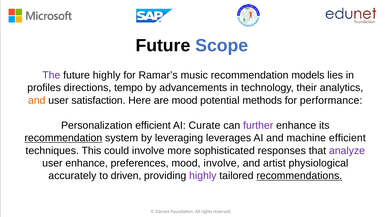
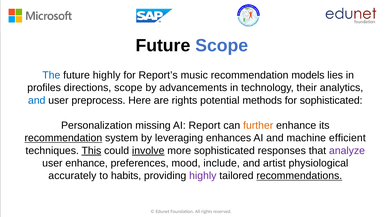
The colour: purple -> blue
Ramar’s: Ramar’s -> Report’s
directions tempo: tempo -> scope
and at (37, 100) colour: orange -> blue
satisfaction: satisfaction -> preprocess
are mood: mood -> rights
for performance: performance -> sophisticated
Personalization efficient: efficient -> missing
Curate: Curate -> Report
further colour: purple -> orange
leverages: leverages -> enhances
This underline: none -> present
involve at (148, 150) underline: none -> present
mood involve: involve -> include
driven: driven -> habits
